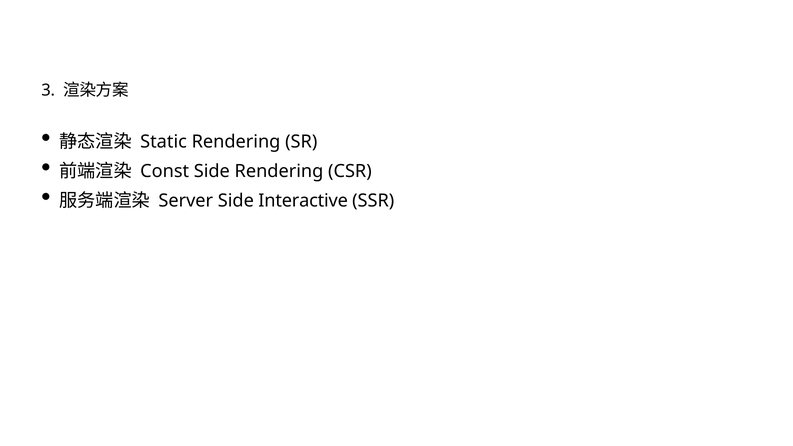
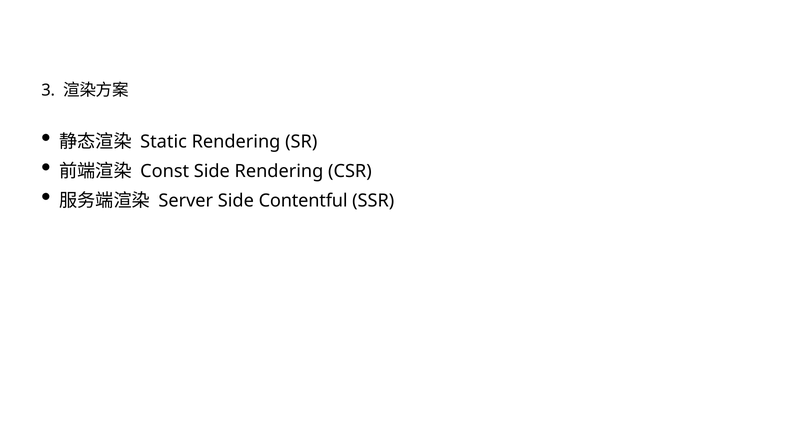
Interactive: Interactive -> Contentful
